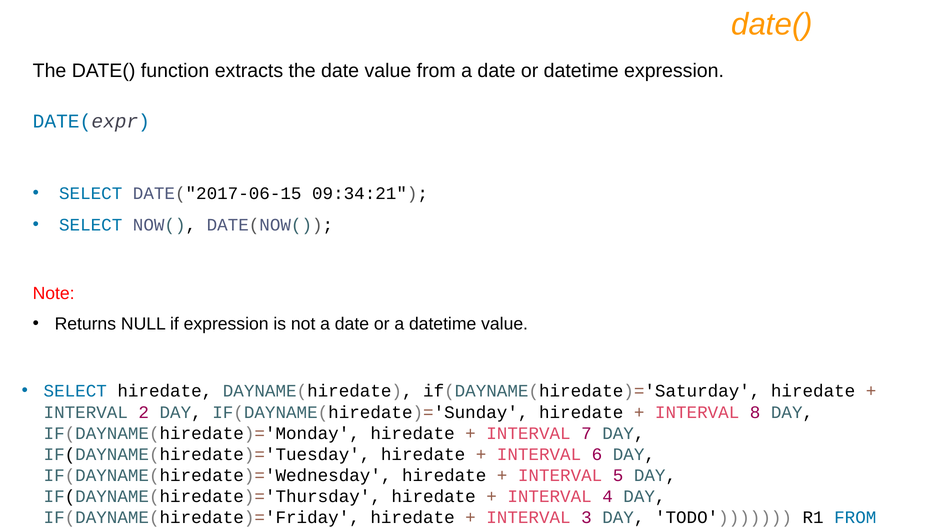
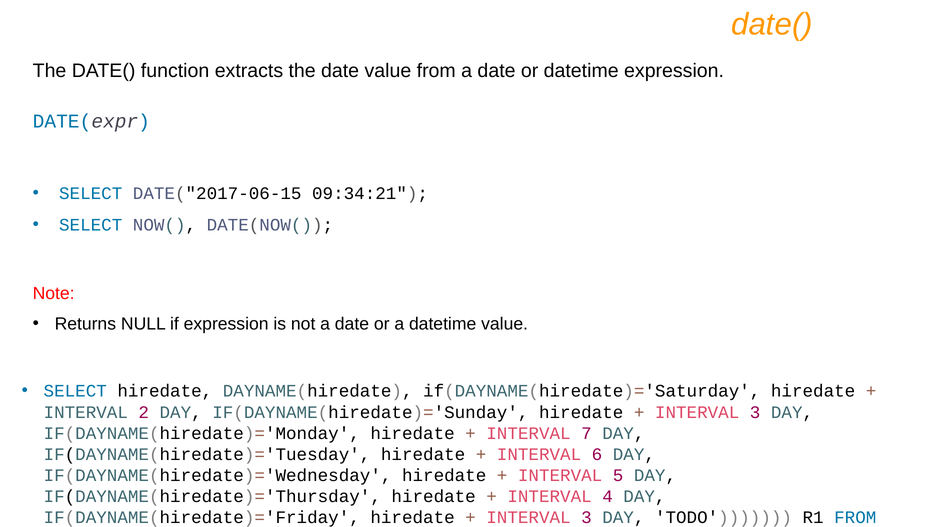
8 at (755, 412): 8 -> 3
